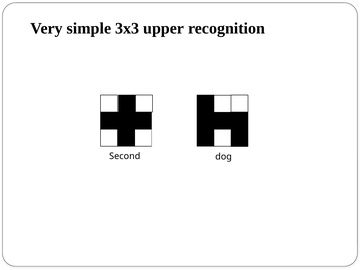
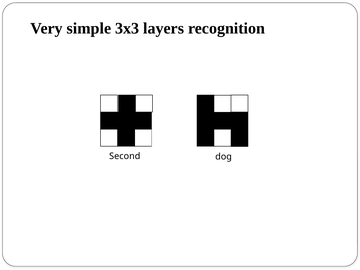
upper: upper -> layers
